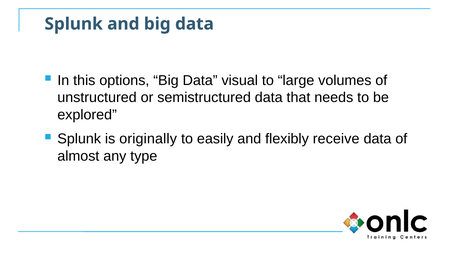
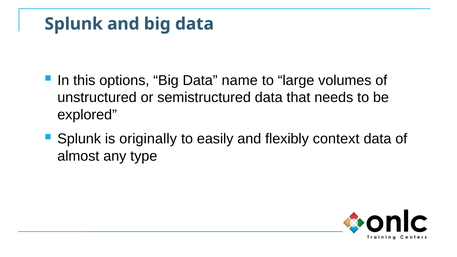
visual: visual -> name
receive: receive -> context
